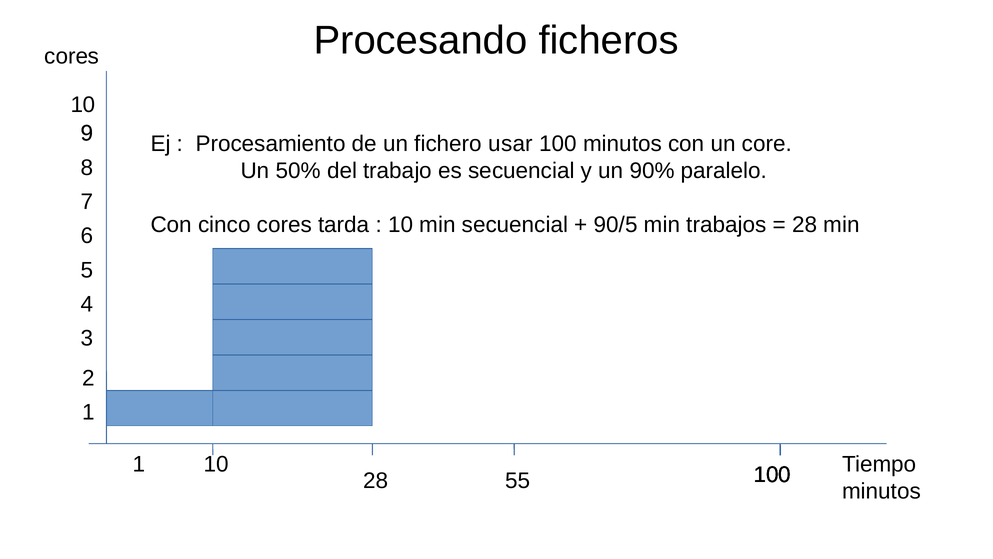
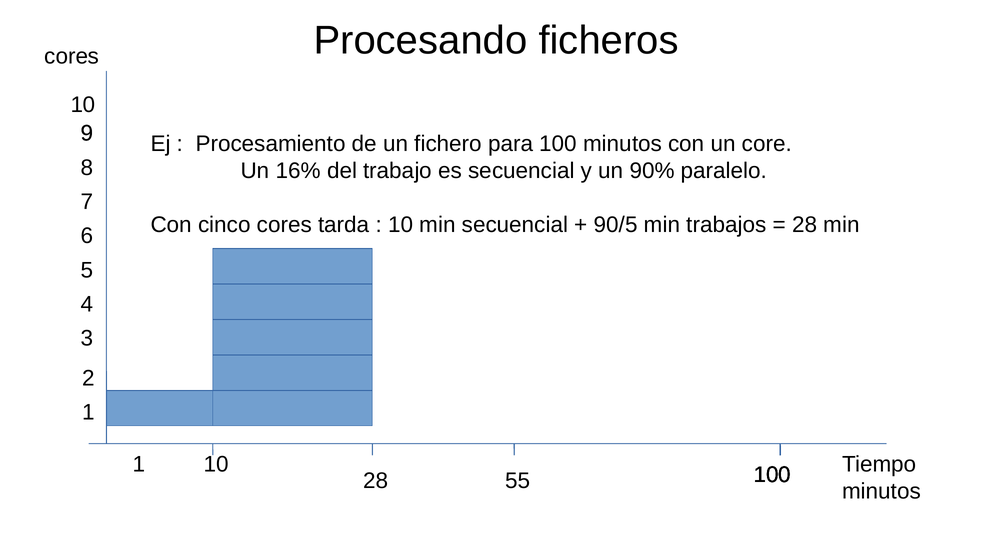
usar: usar -> para
50%: 50% -> 16%
